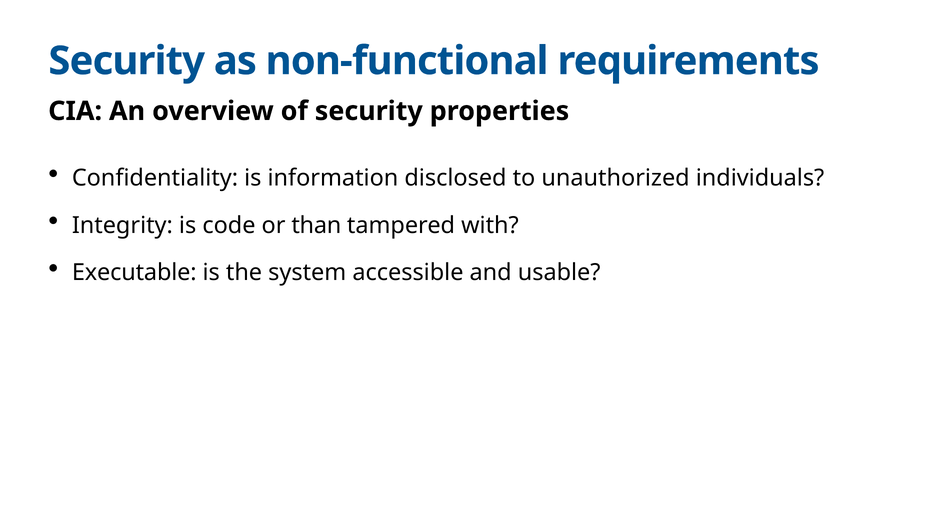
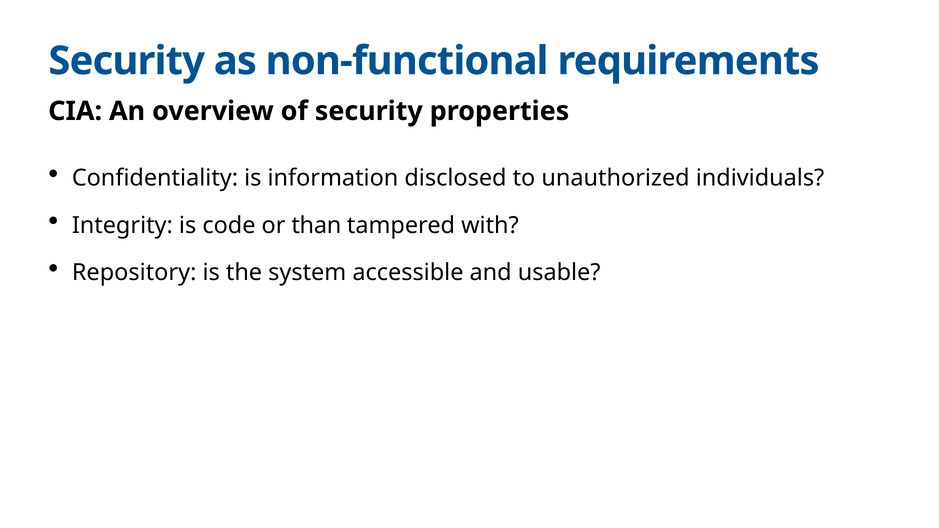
Executable: Executable -> Repository
